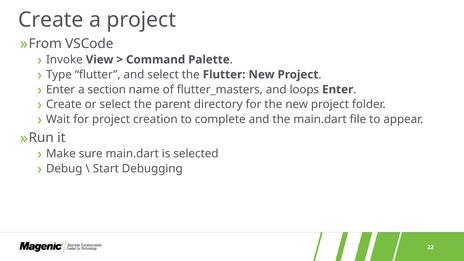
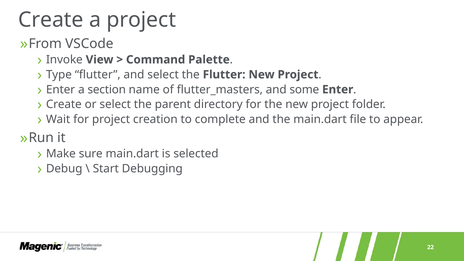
loops: loops -> some
